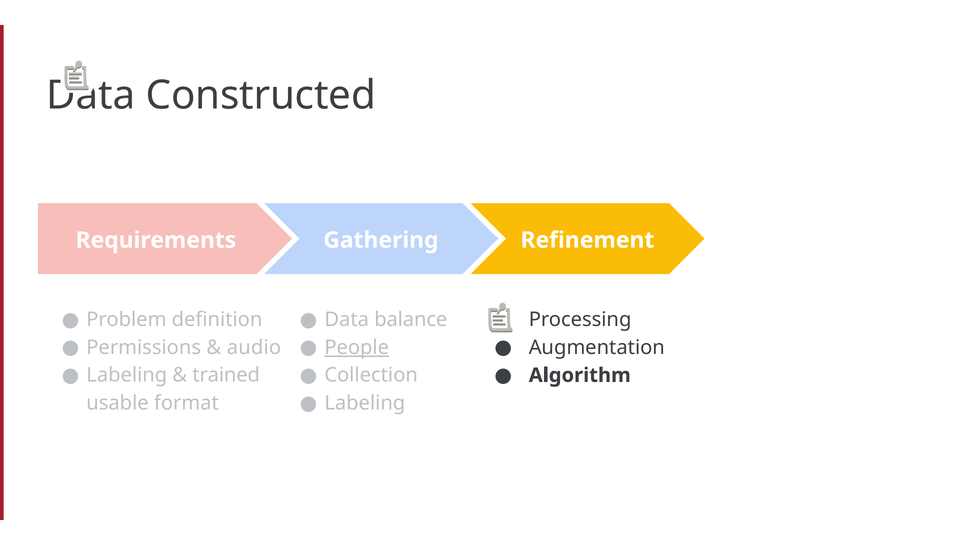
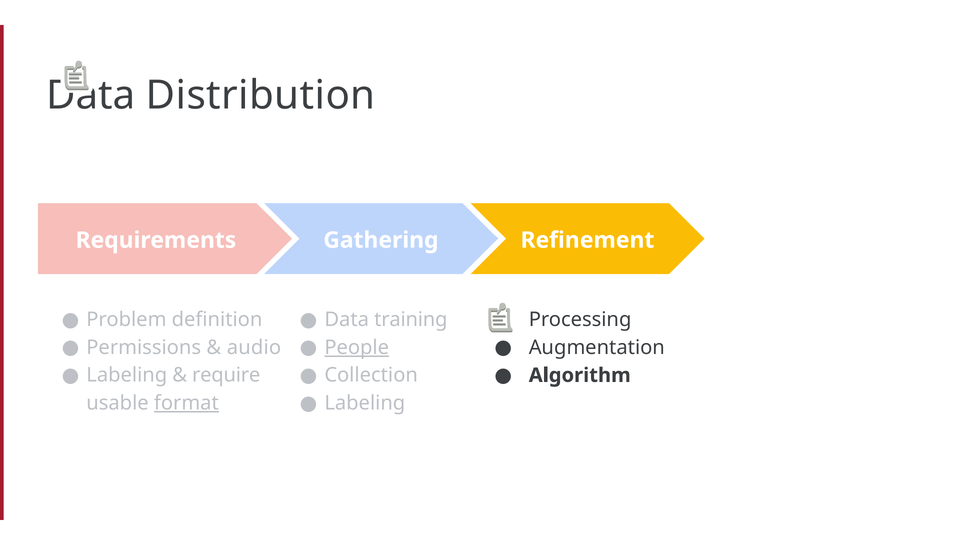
Constructed: Constructed -> Distribution
balance: balance -> training
trained: trained -> require
format underline: none -> present
